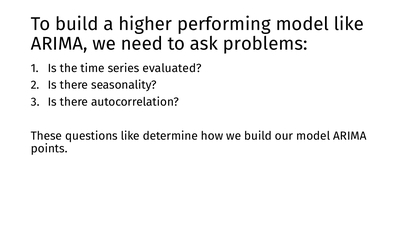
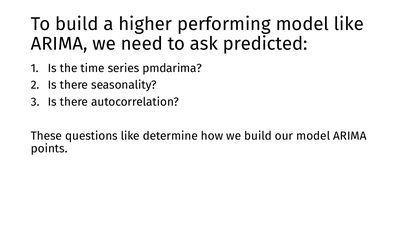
problems: problems -> predicted
evaluated: evaluated -> pmdarima
